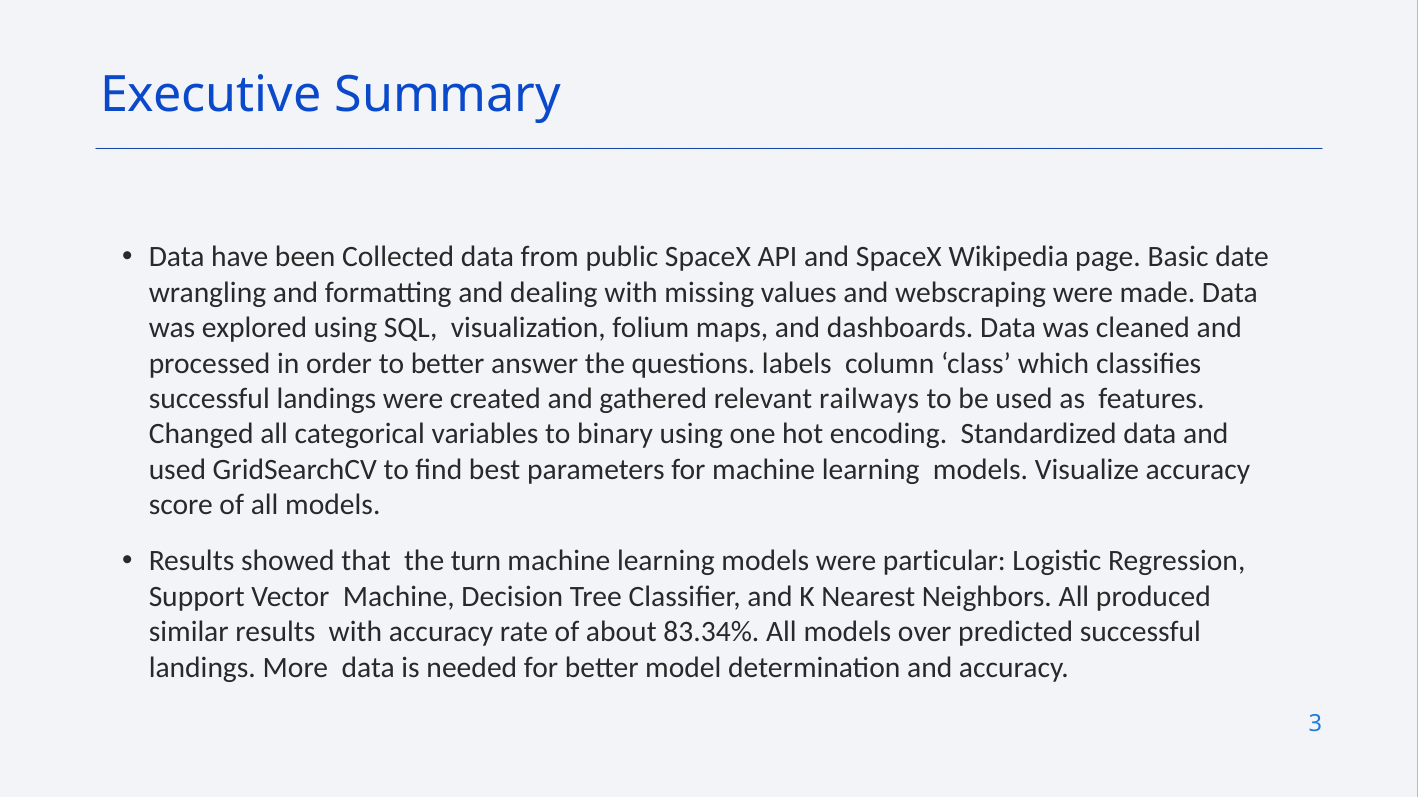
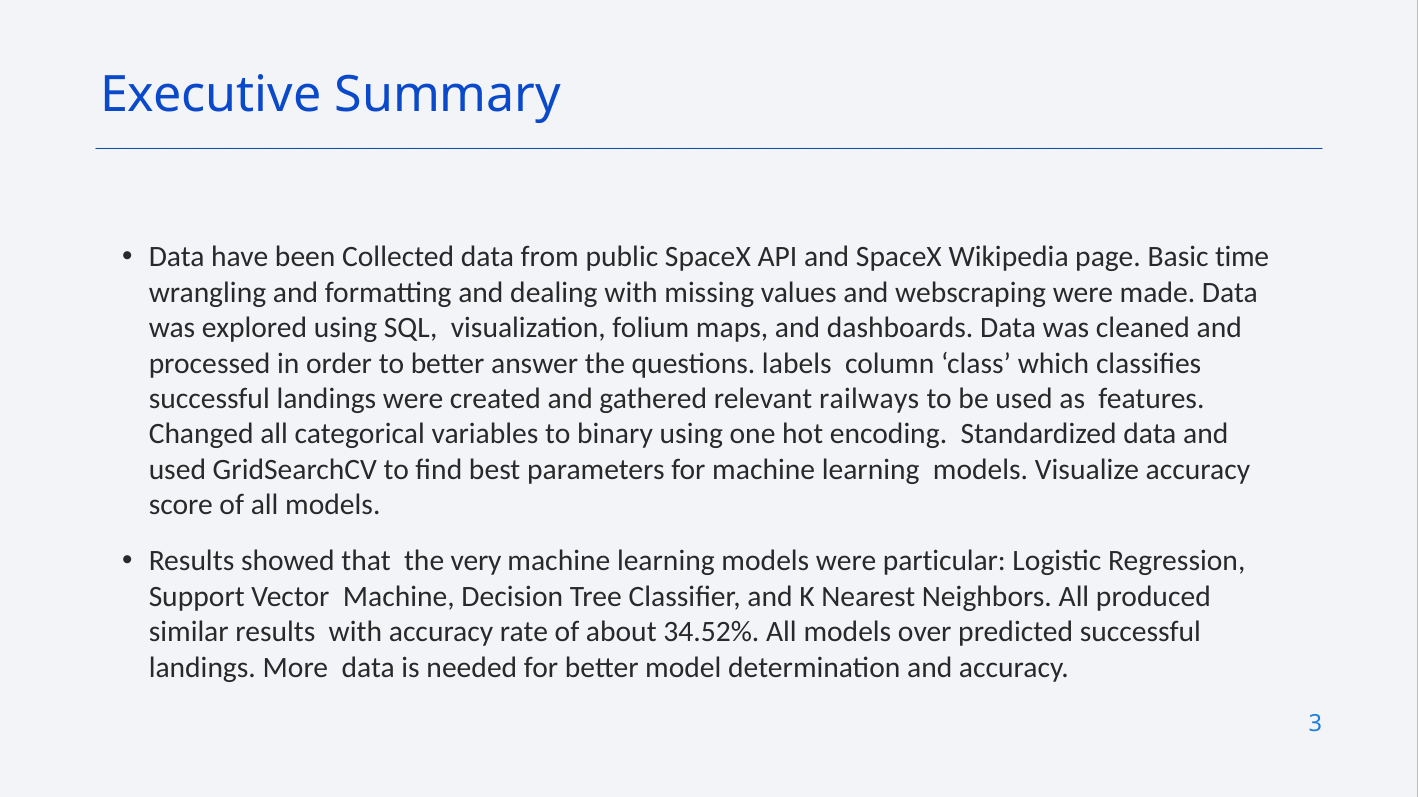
date: date -> time
turn: turn -> very
83.34%: 83.34% -> 34.52%
